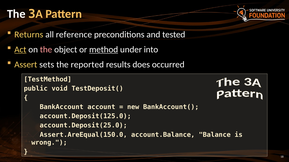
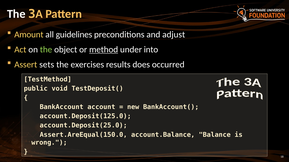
Returns: Returns -> Amount
reference: reference -> guidelines
tested: tested -> adjust
Act underline: present -> none
the at (46, 50) colour: pink -> light green
reported: reported -> exercises
